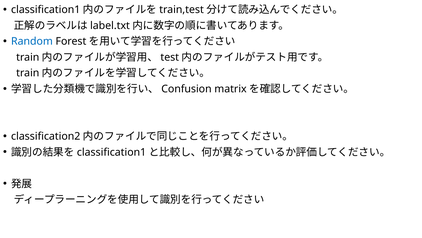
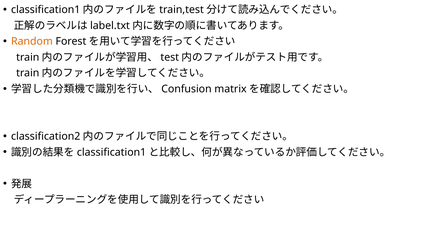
Random colour: blue -> orange
